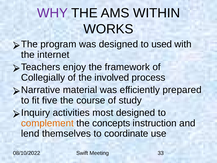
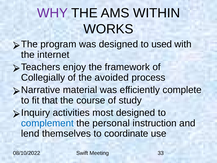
involved: involved -> avoided
prepared: prepared -> complete
five: five -> that
complement colour: orange -> blue
concepts: concepts -> personal
